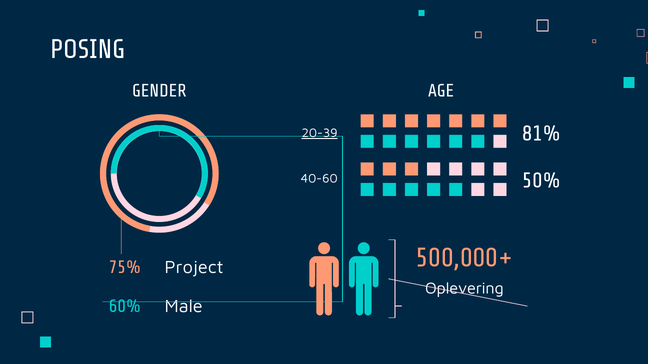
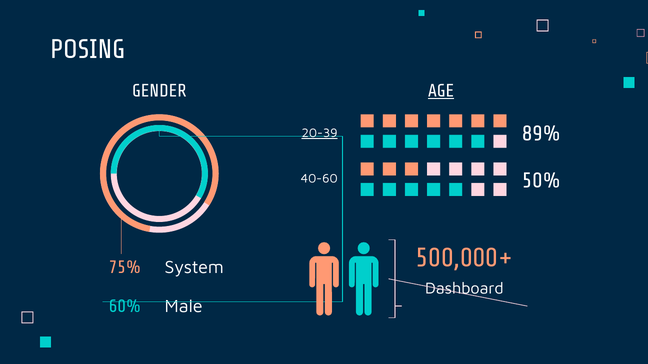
AGE underline: none -> present
81%: 81% -> 89%
Project: Project -> System
Oplevering: Oplevering -> Dashboard
